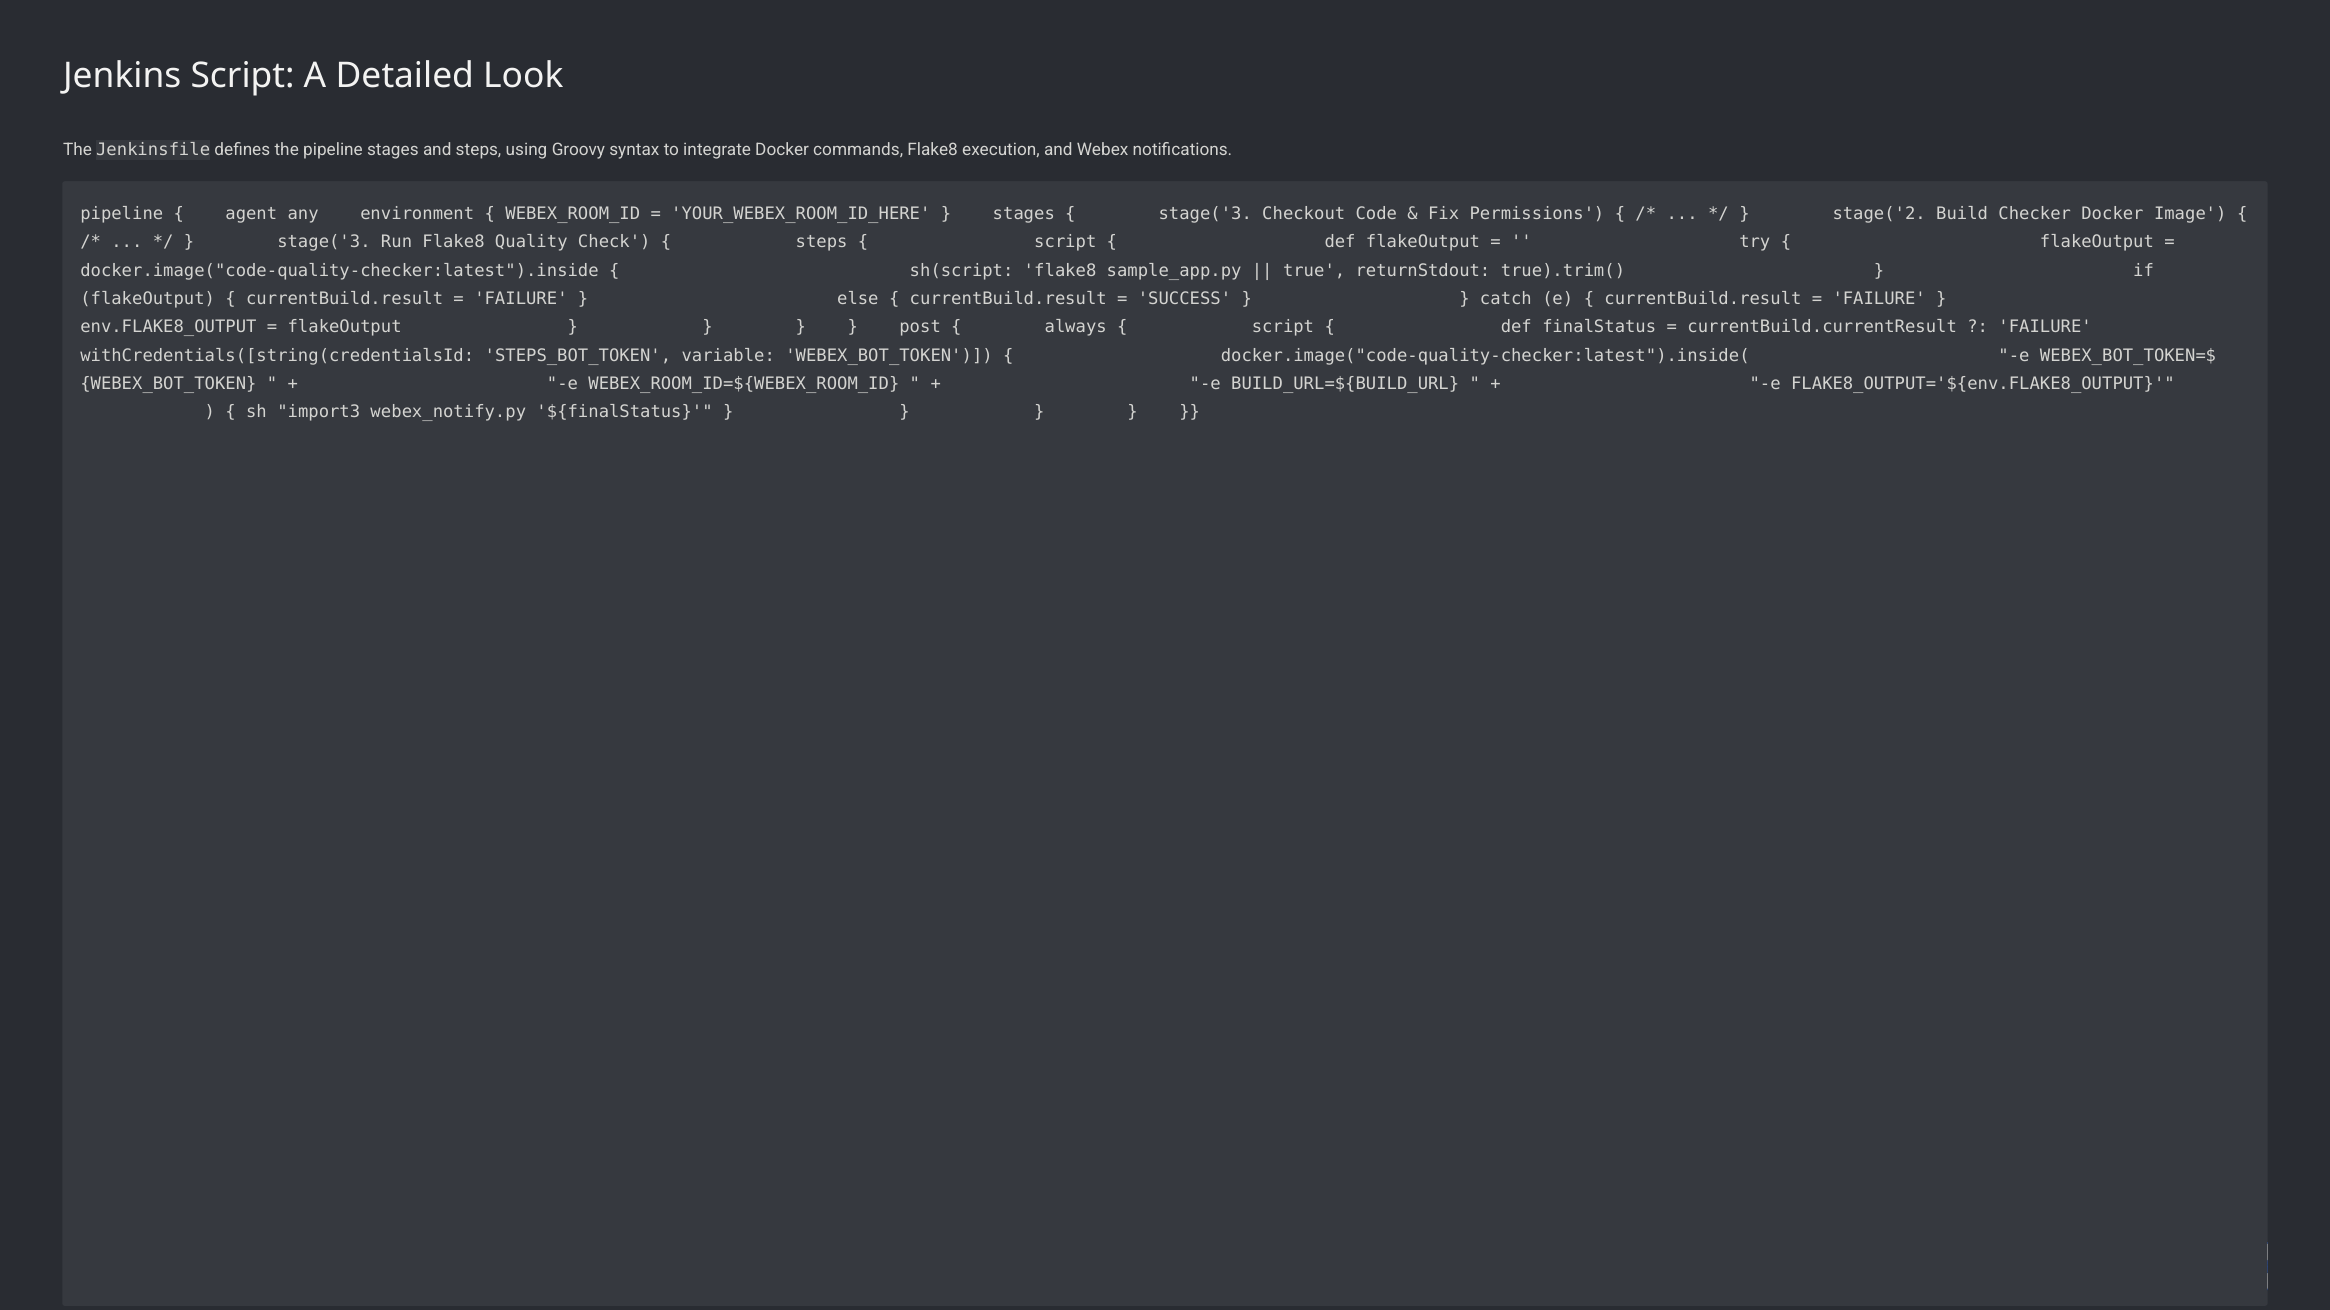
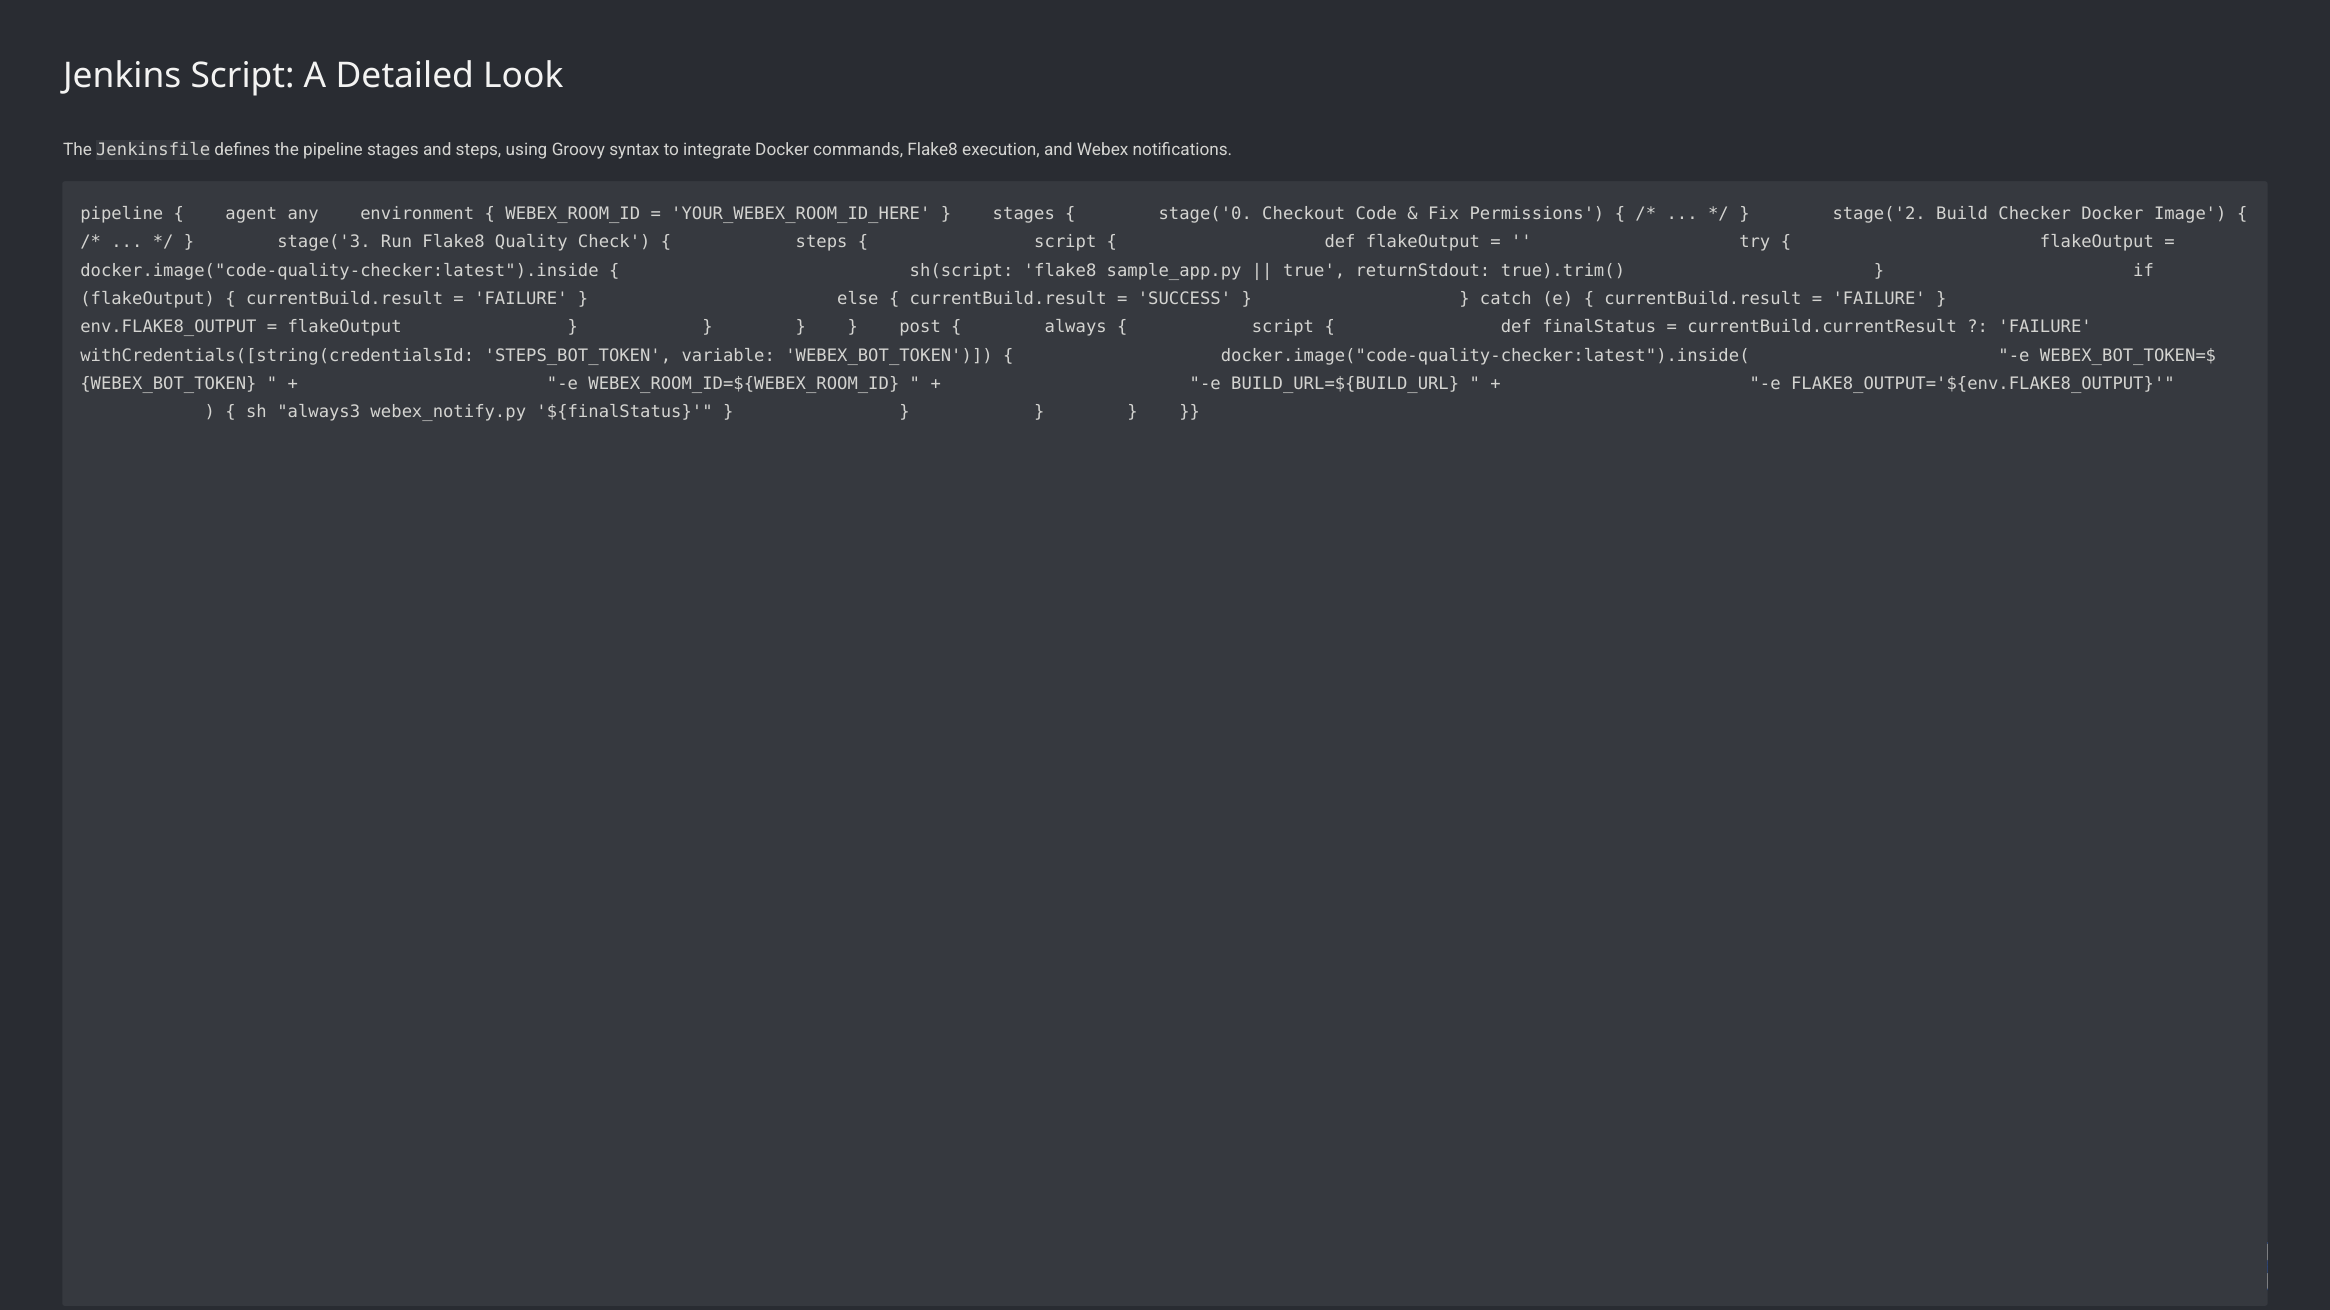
stage('3 at (1205, 214): stage('3 -> stage('0
import3: import3 -> always3
